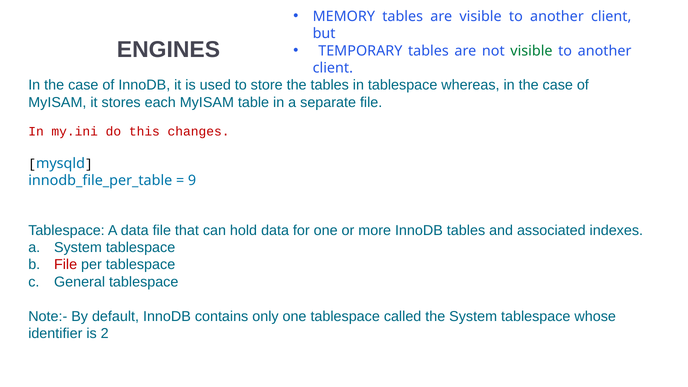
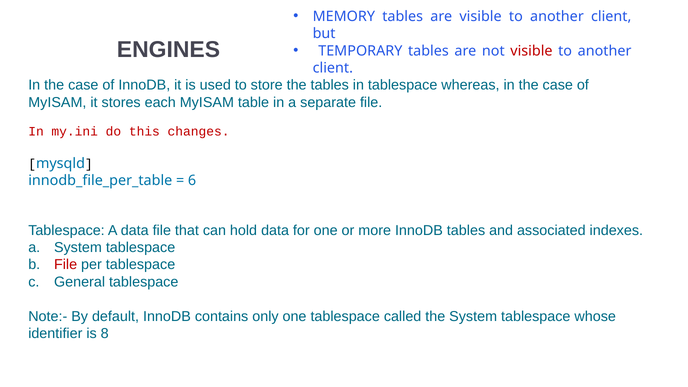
visible at (531, 51) colour: green -> red
9: 9 -> 6
2: 2 -> 8
